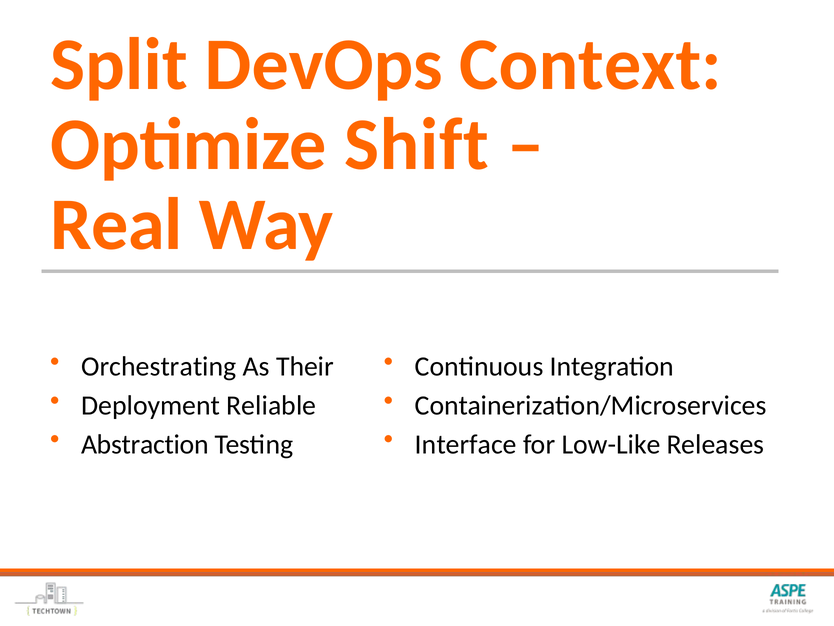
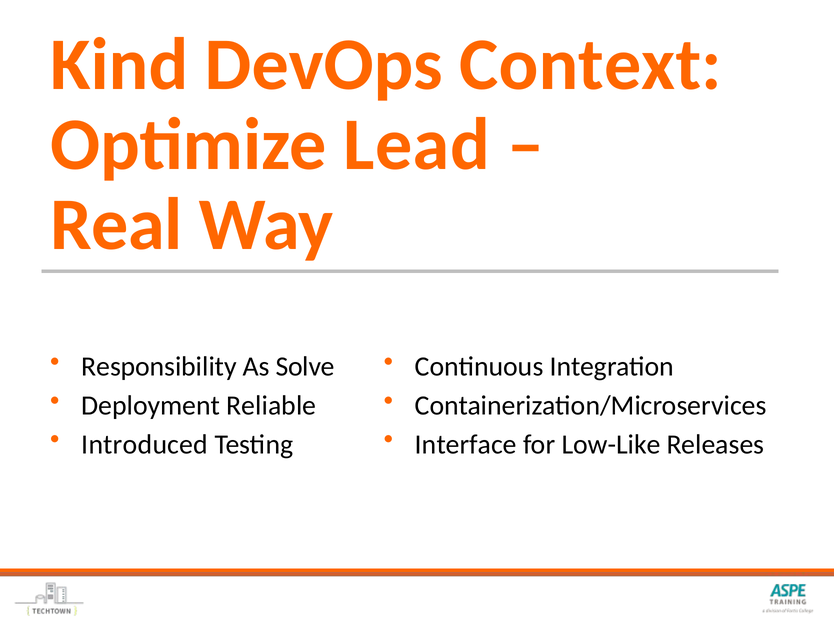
Split: Split -> Kind
Shift: Shift -> Lead
Orchestrating: Orchestrating -> Responsibility
Their: Their -> Solve
Abstraction: Abstraction -> Introduced
